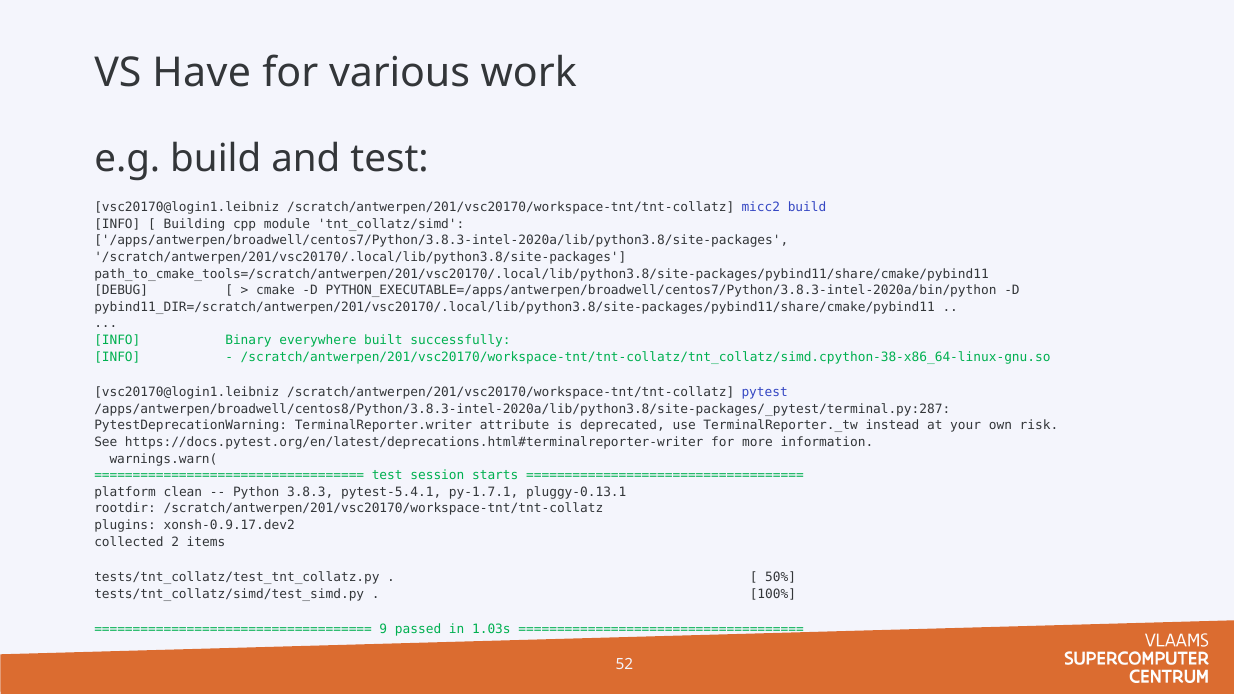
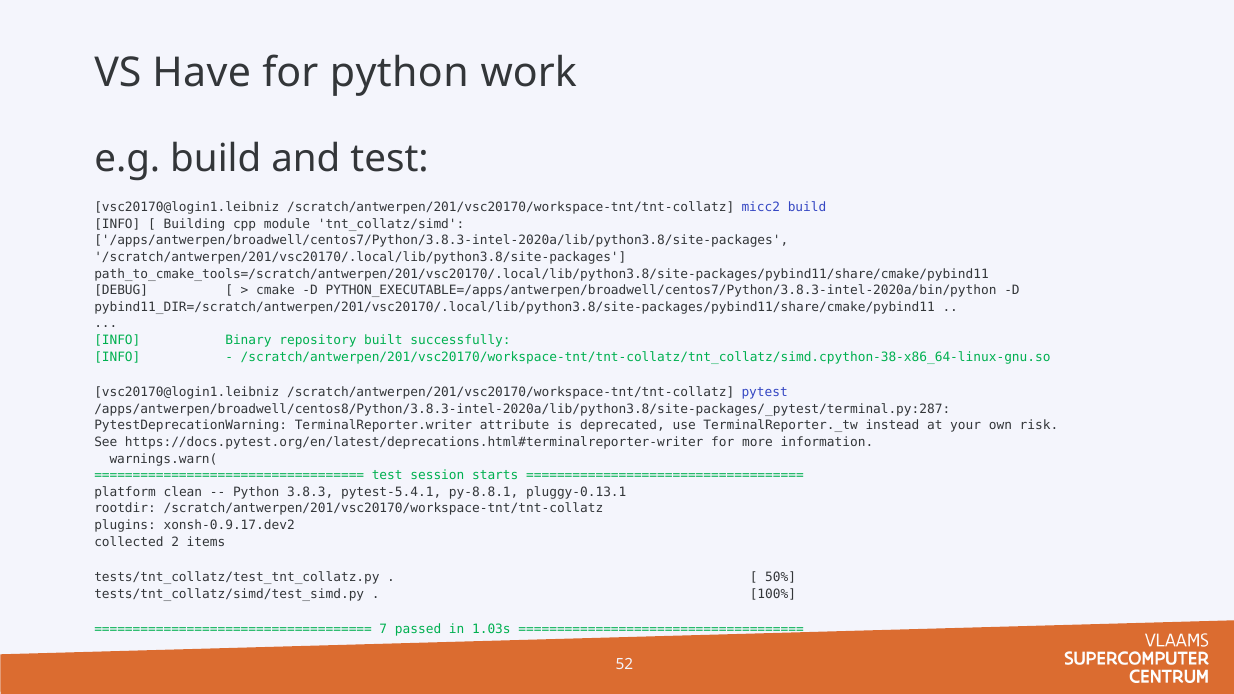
for various: various -> python
everywhere: everywhere -> repository
py-1.7.1: py-1.7.1 -> py-8.8.1
9: 9 -> 7
